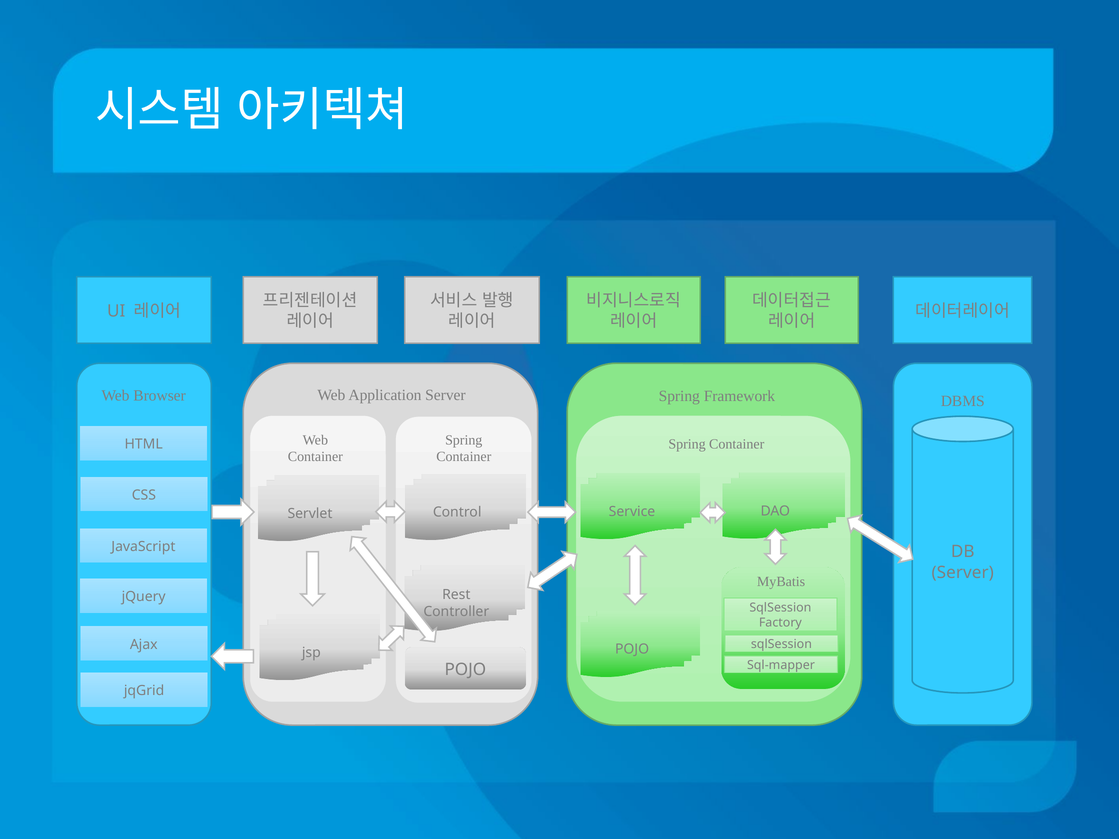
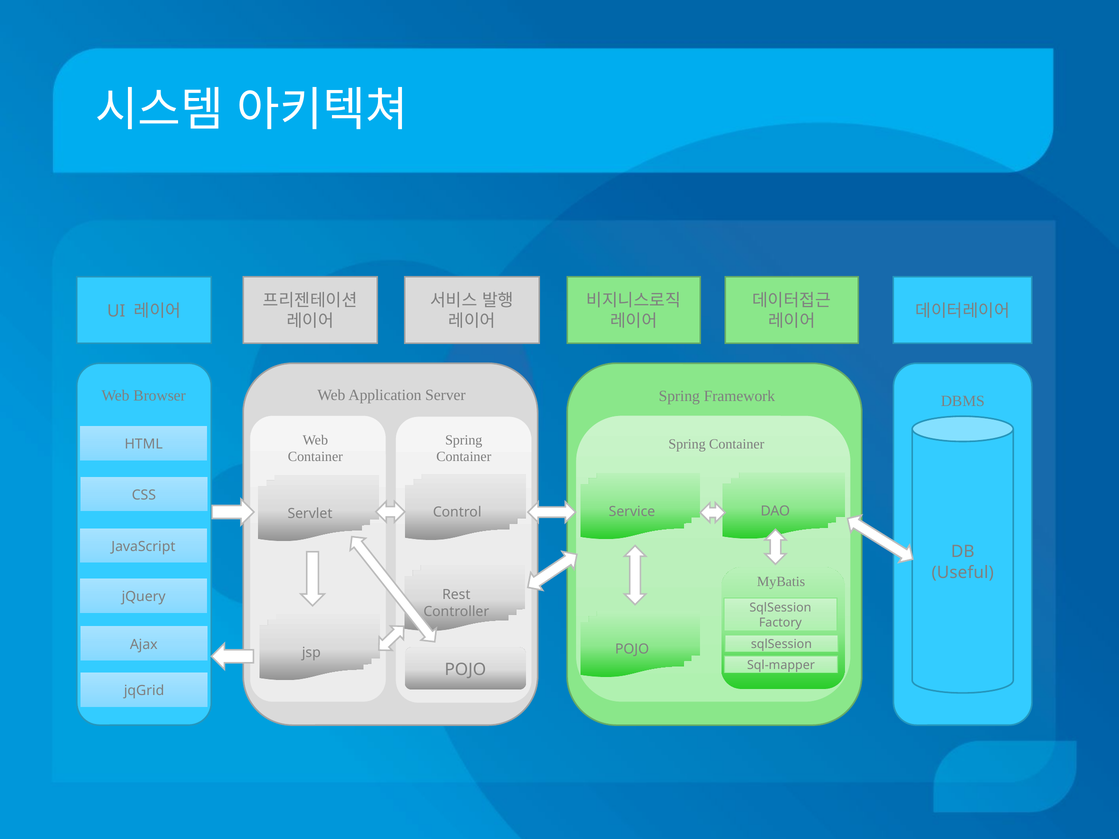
Server at (963, 573): Server -> Useful
